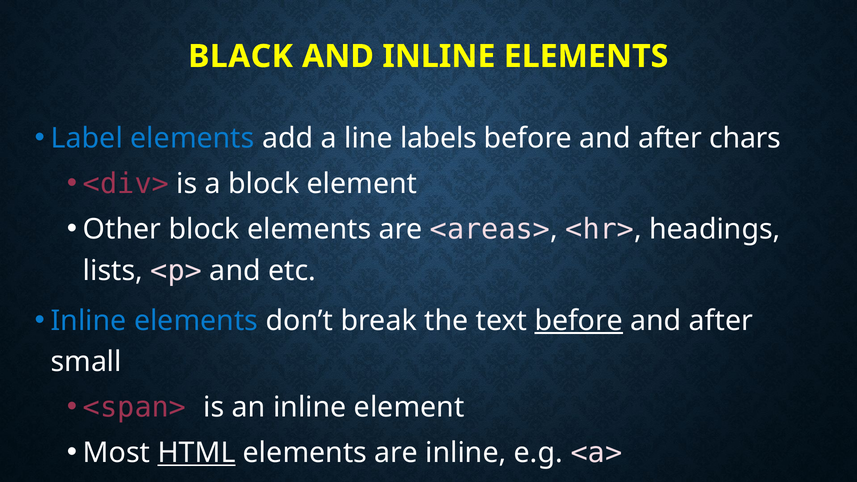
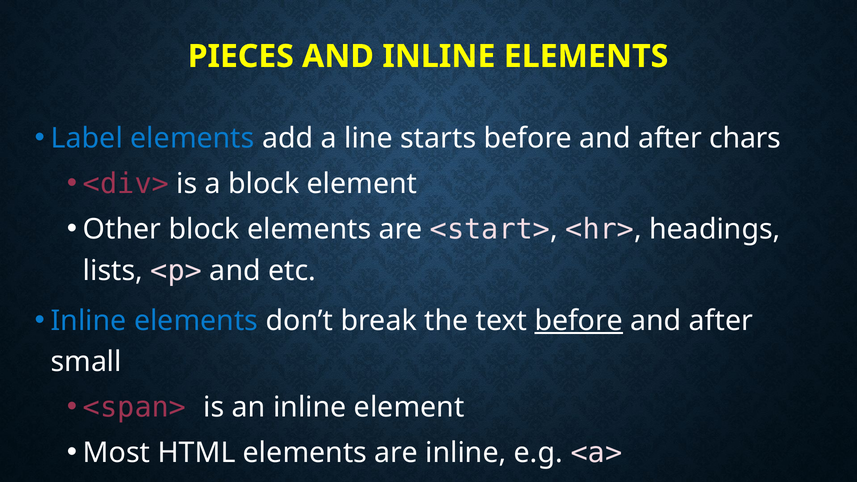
BLACK: BLACK -> PIECES
labels: labels -> starts
<areas>: <areas> -> <start>
HTML underline: present -> none
